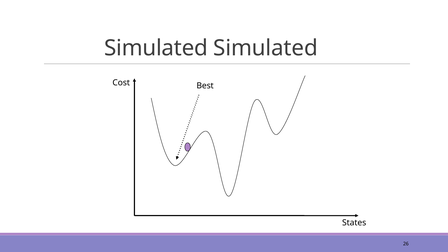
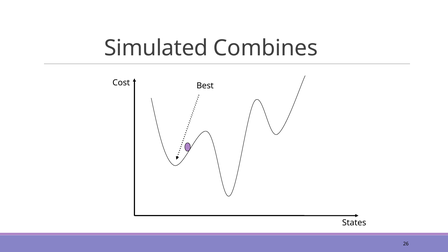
Simulated Simulated: Simulated -> Combines
